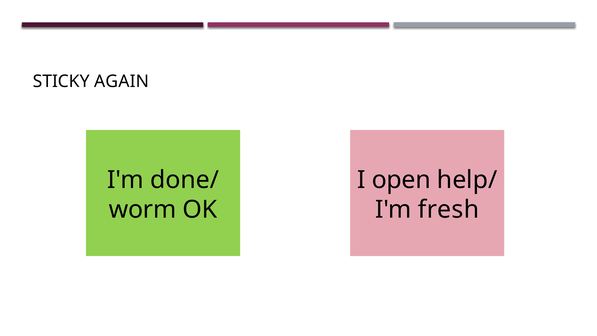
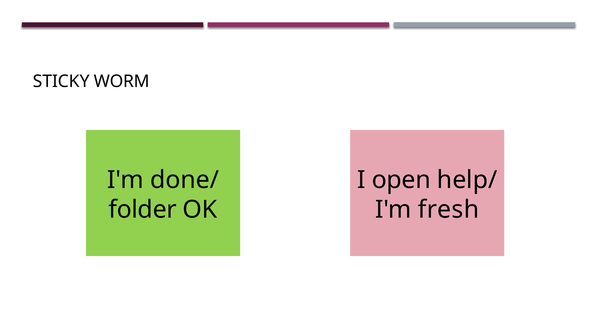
AGAIN: AGAIN -> WORM
worm: worm -> folder
